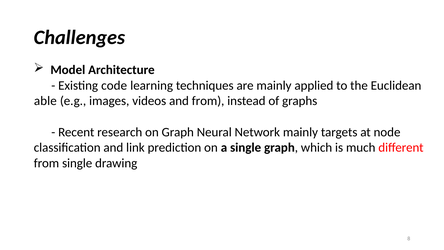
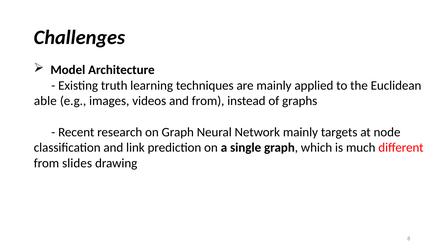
code: code -> truth
from single: single -> slides
